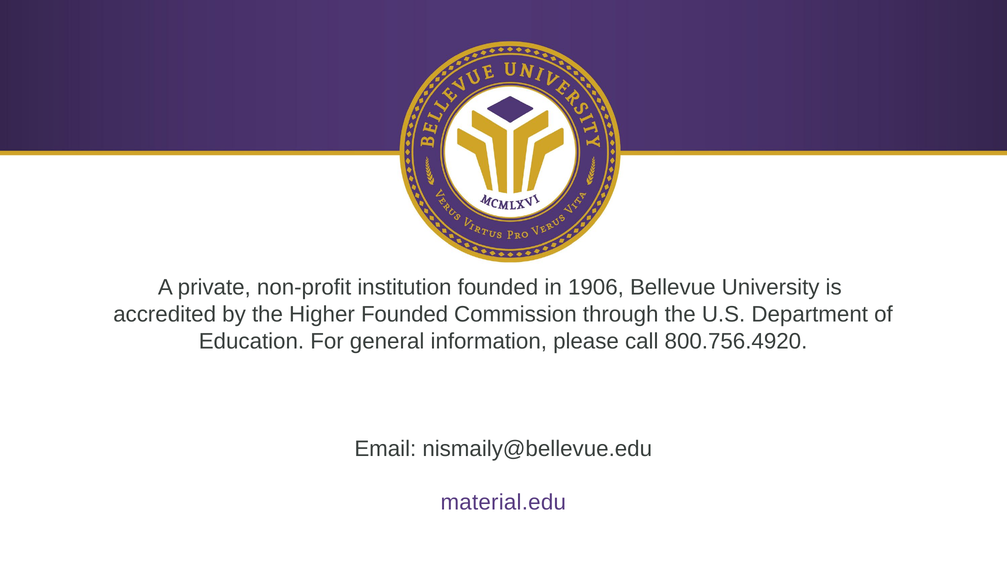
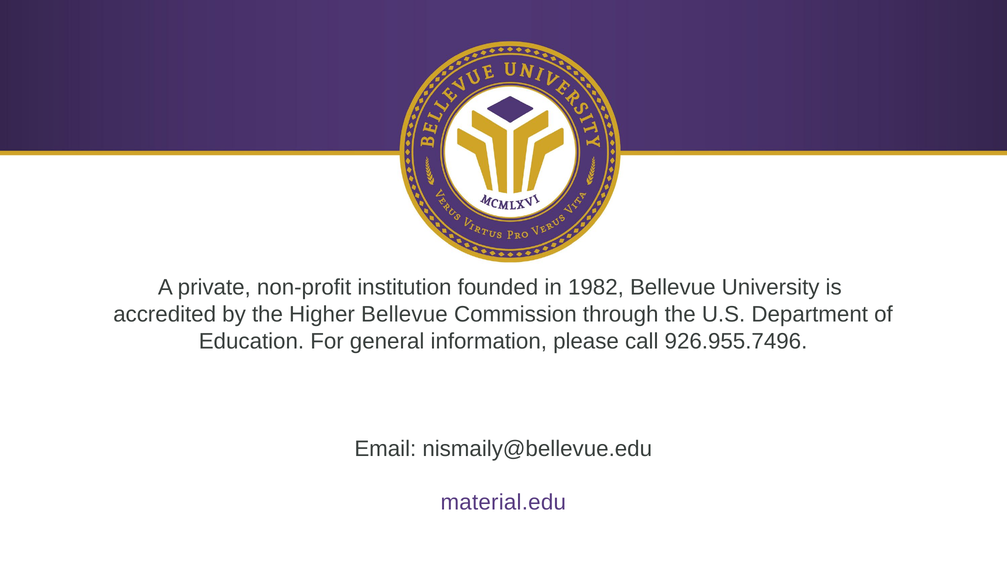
1906: 1906 -> 1982
Higher Founded: Founded -> Bellevue
800.756.4920: 800.756.4920 -> 926.955.7496
